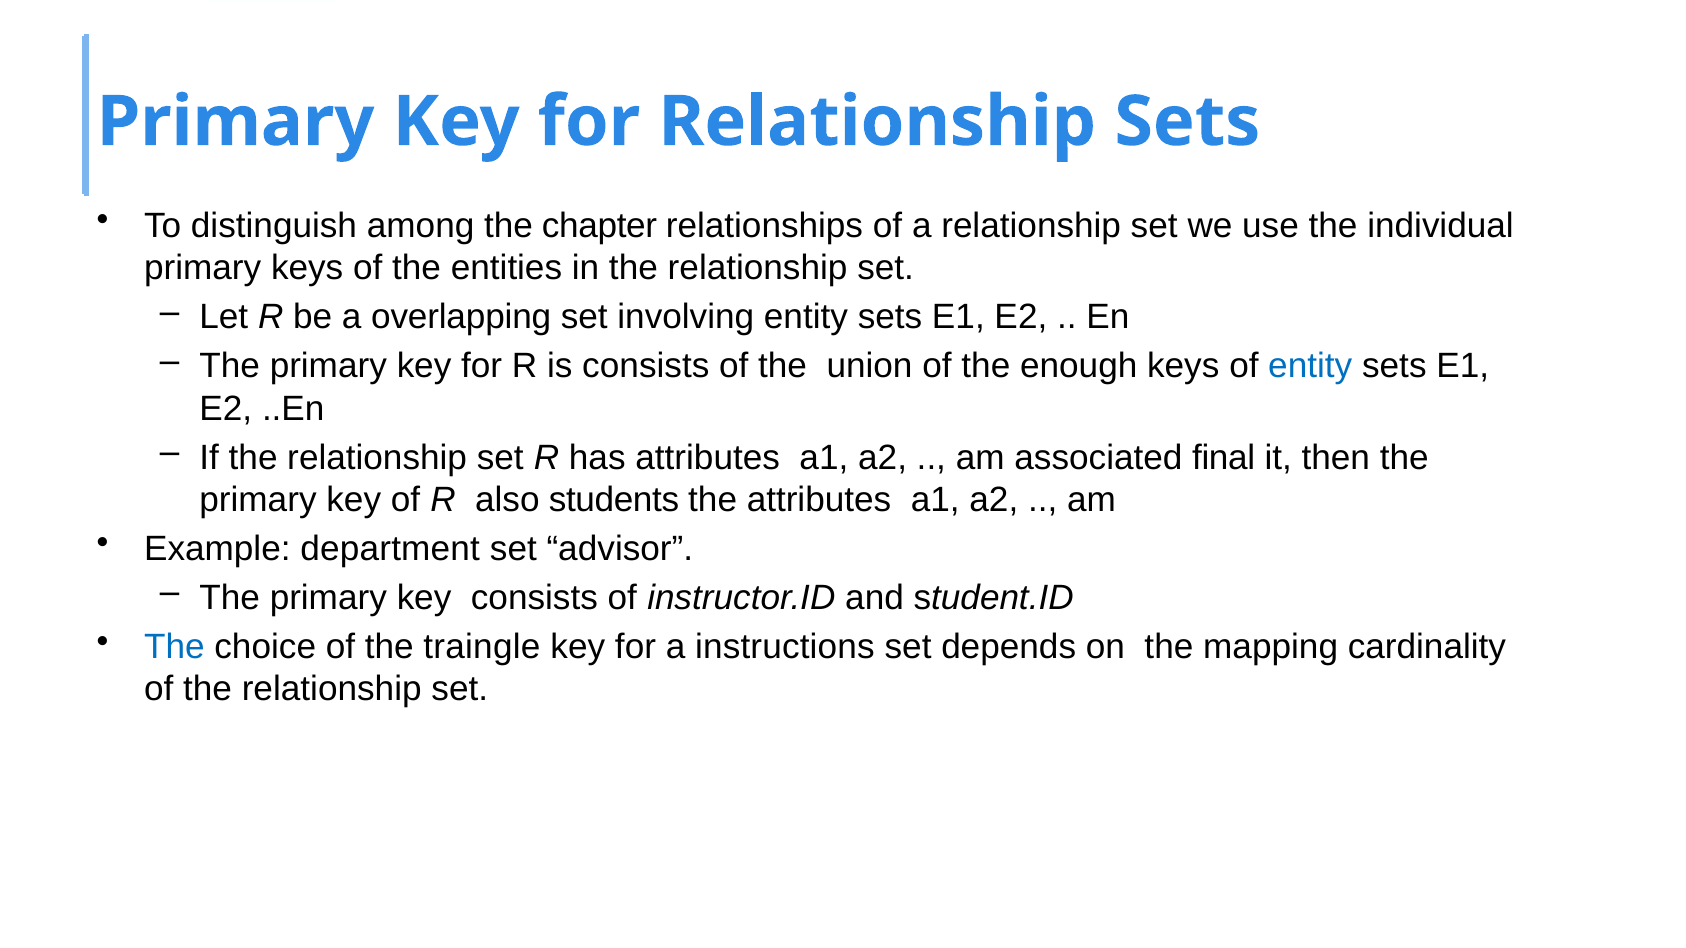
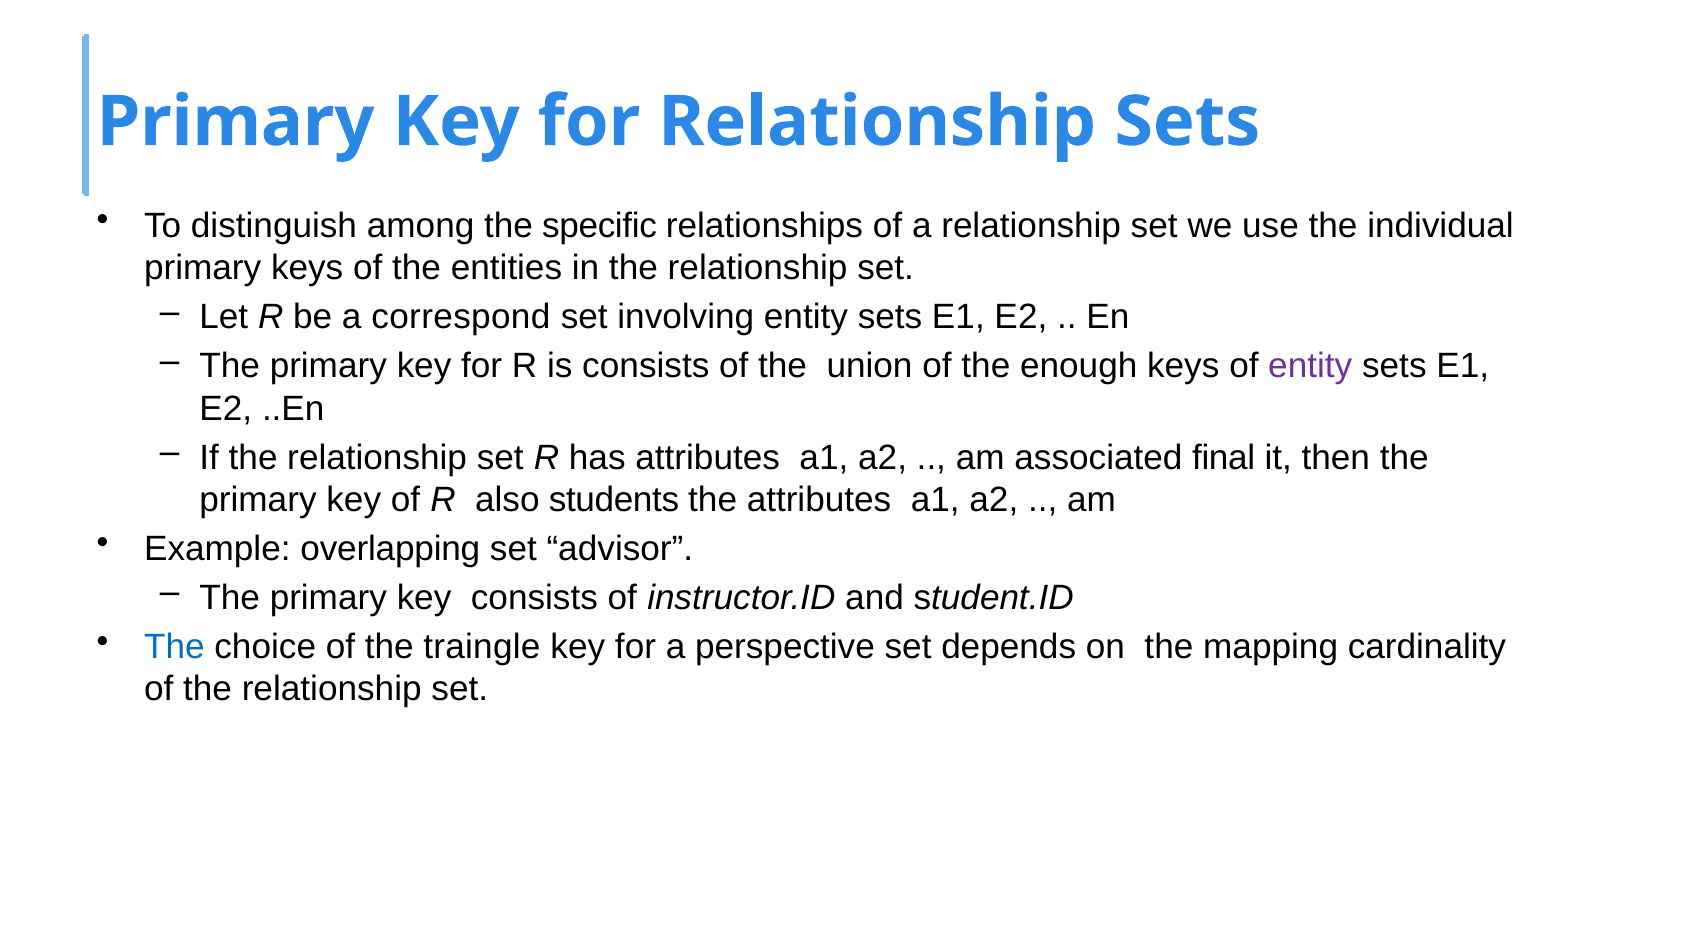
chapter: chapter -> specific
overlapping: overlapping -> correspond
entity at (1310, 366) colour: blue -> purple
department: department -> overlapping
instructions: instructions -> perspective
